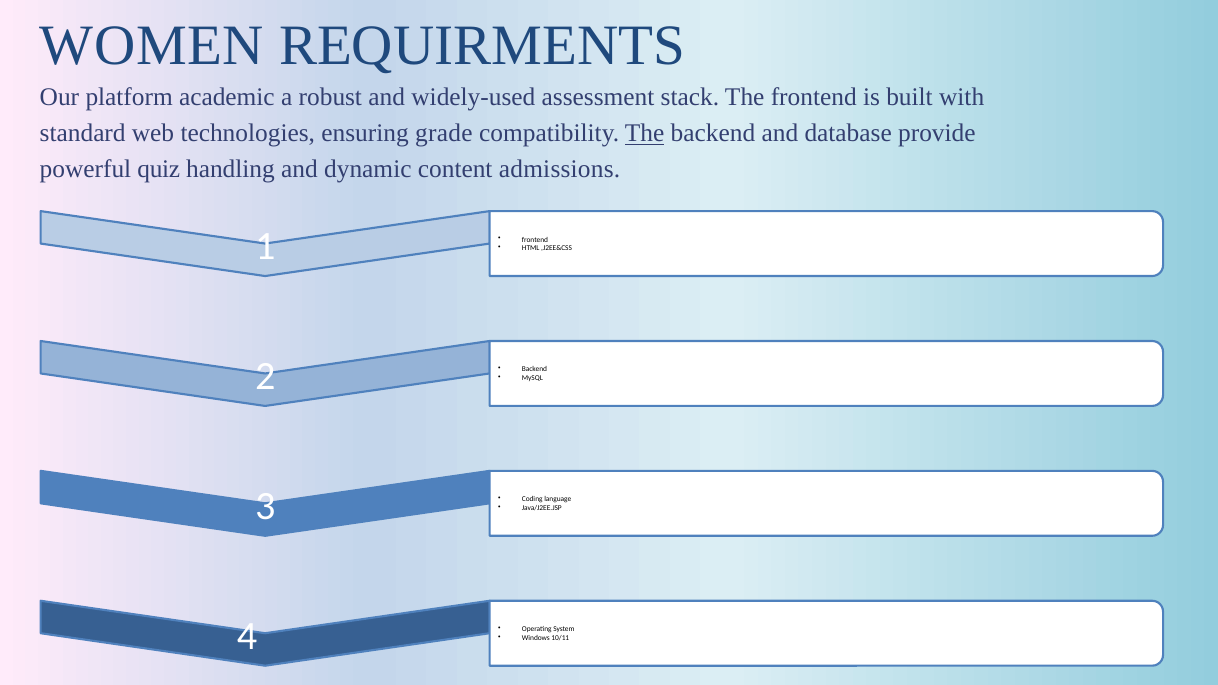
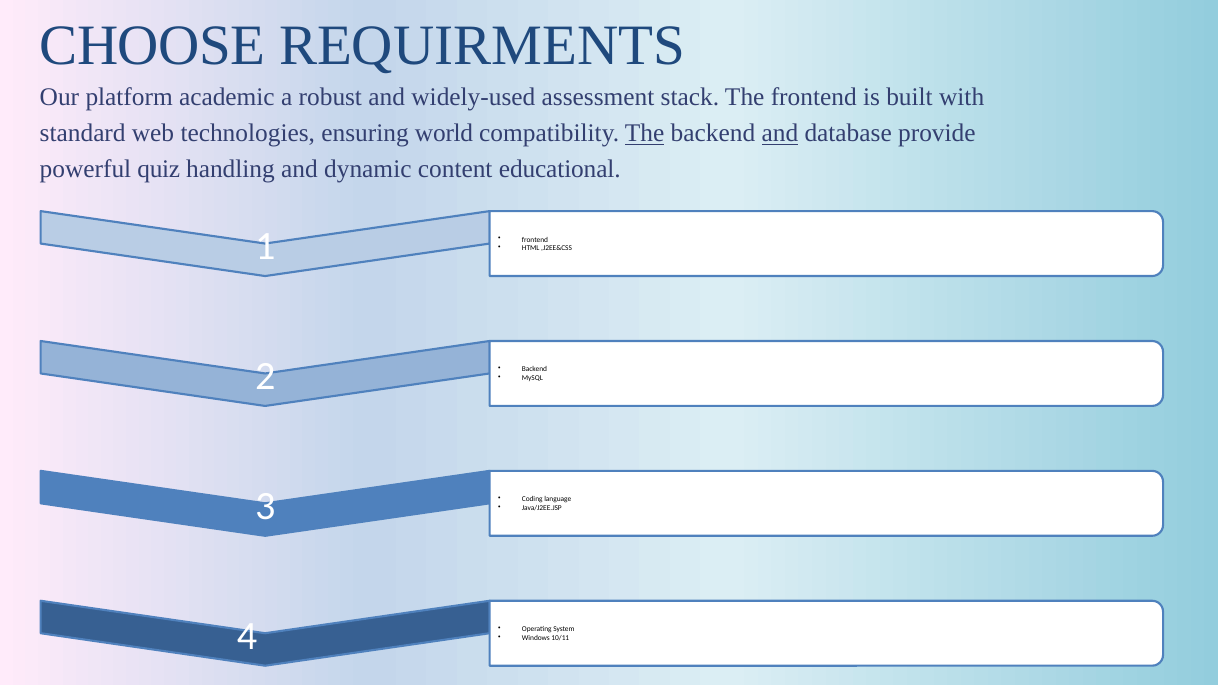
WOMEN: WOMEN -> CHOOSE
grade: grade -> world
and at (780, 133) underline: none -> present
admissions: admissions -> educational
